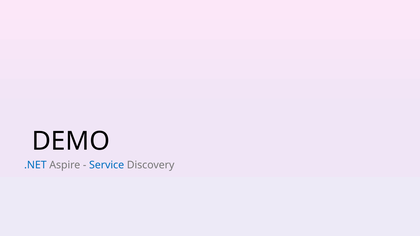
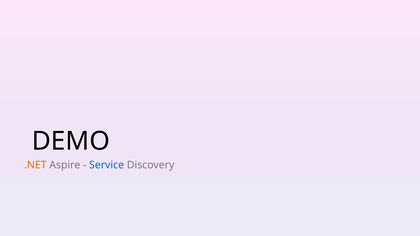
.NET colour: blue -> orange
